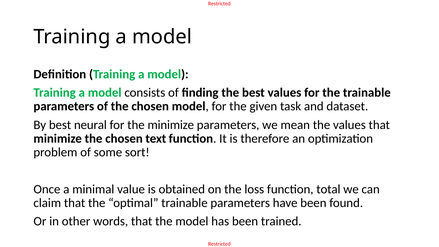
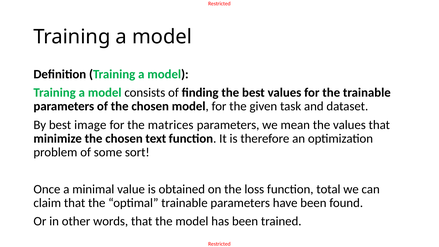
neural: neural -> image
the minimize: minimize -> matrices
